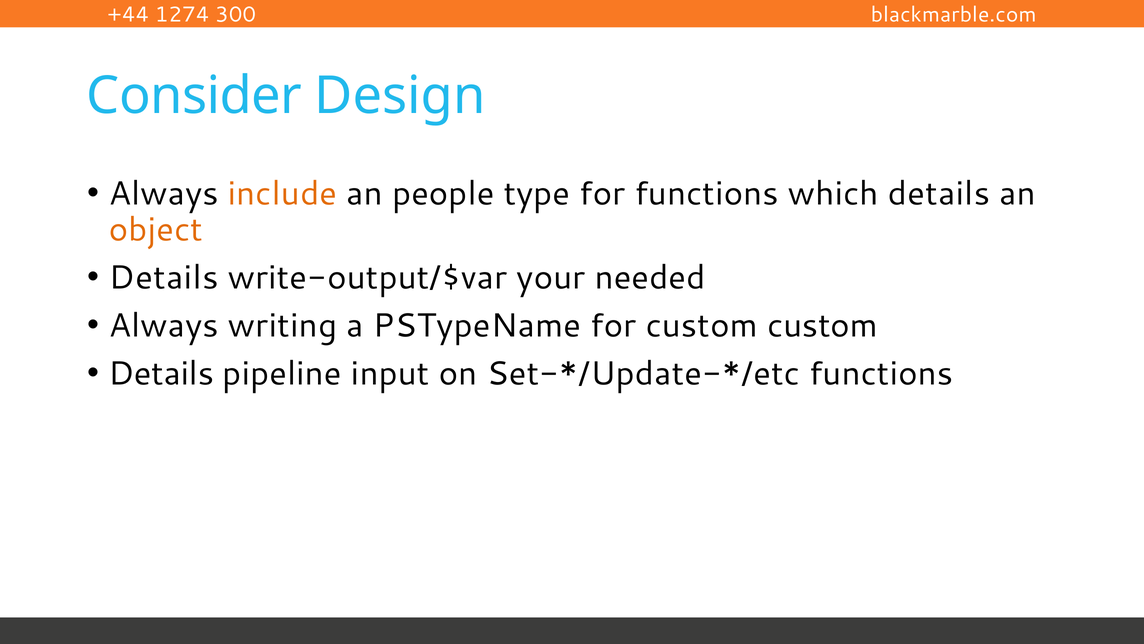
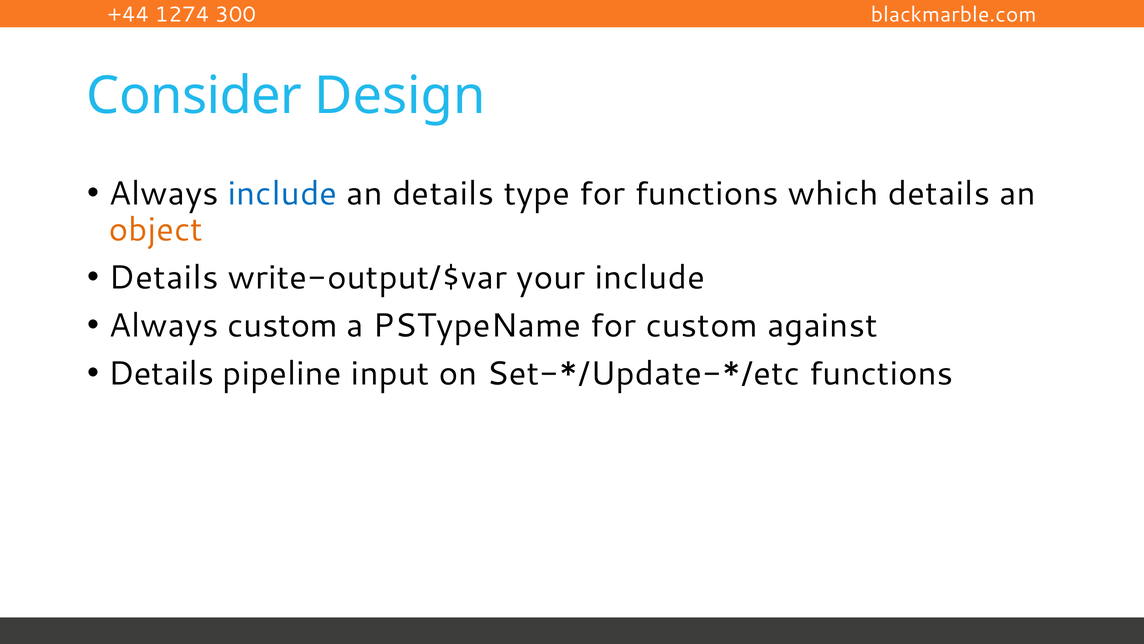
include at (283, 193) colour: orange -> blue
an people: people -> details
your needed: needed -> include
Always writing: writing -> custom
custom custom: custom -> against
